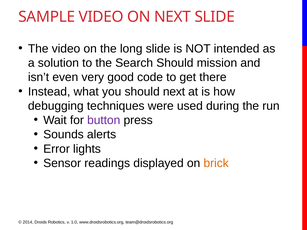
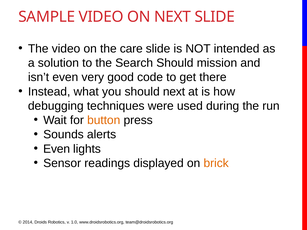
long: long -> care
button colour: purple -> orange
Error at (57, 149): Error -> Even
